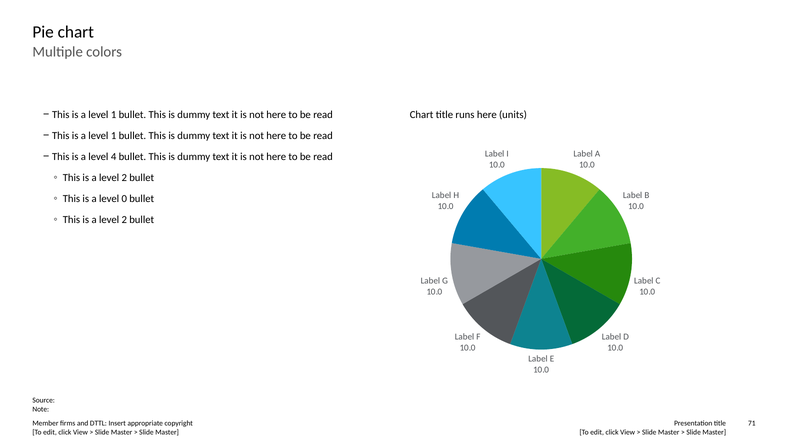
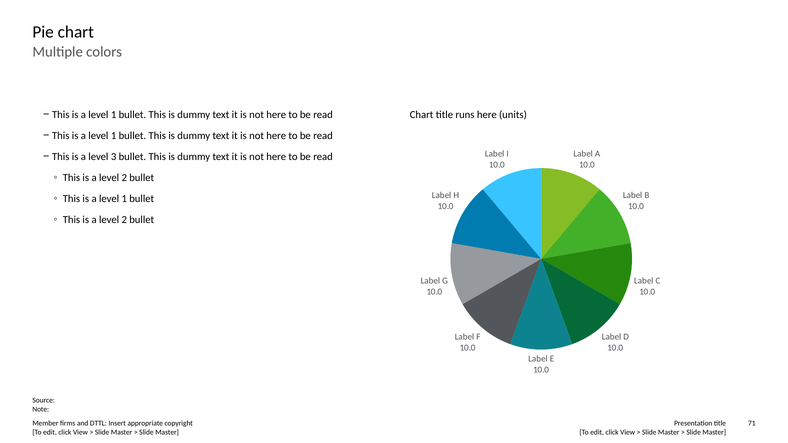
4: 4 -> 3
0 at (124, 199): 0 -> 1
